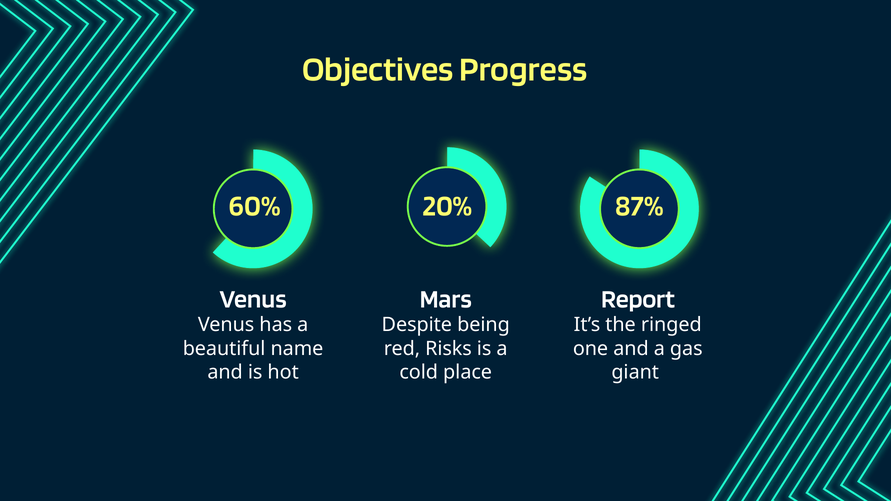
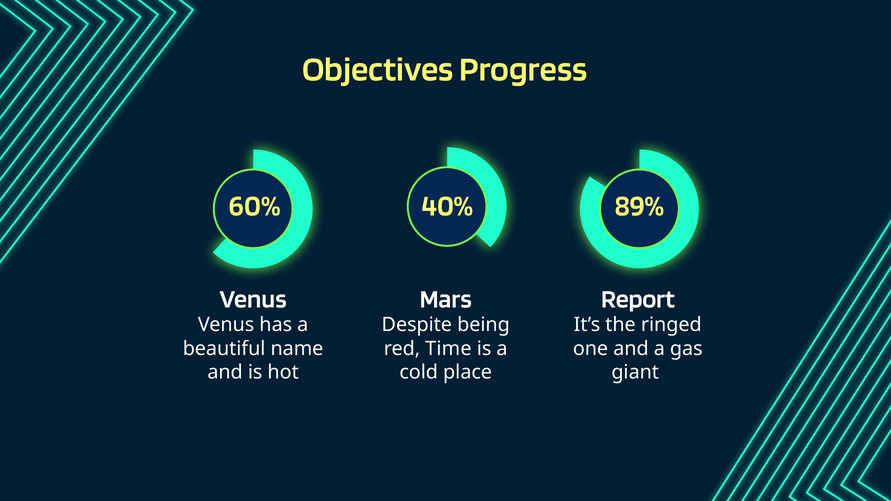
20%: 20% -> 40%
87%: 87% -> 89%
Risks: Risks -> Time
